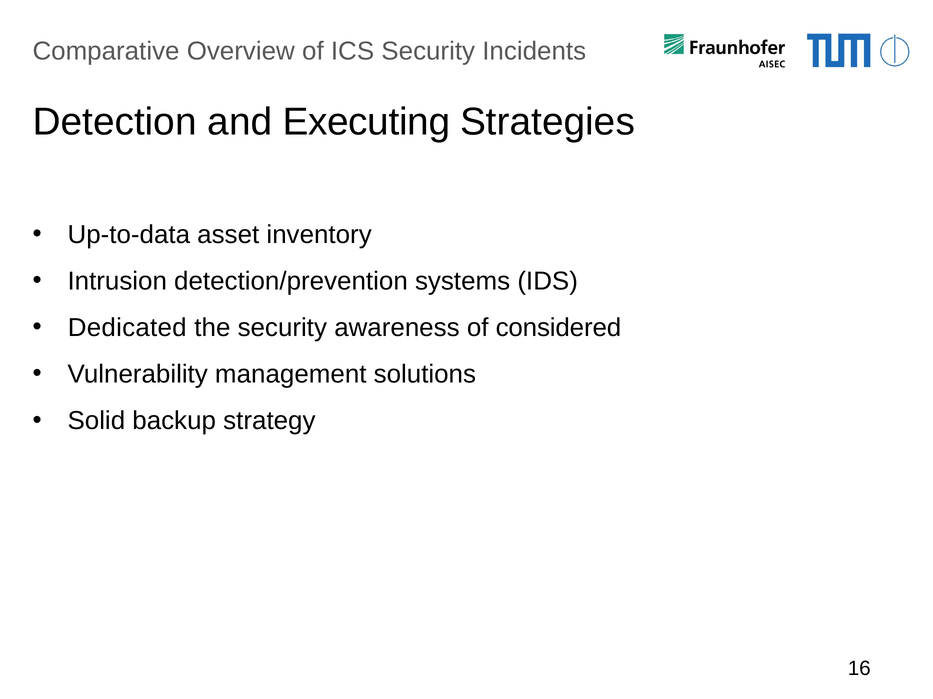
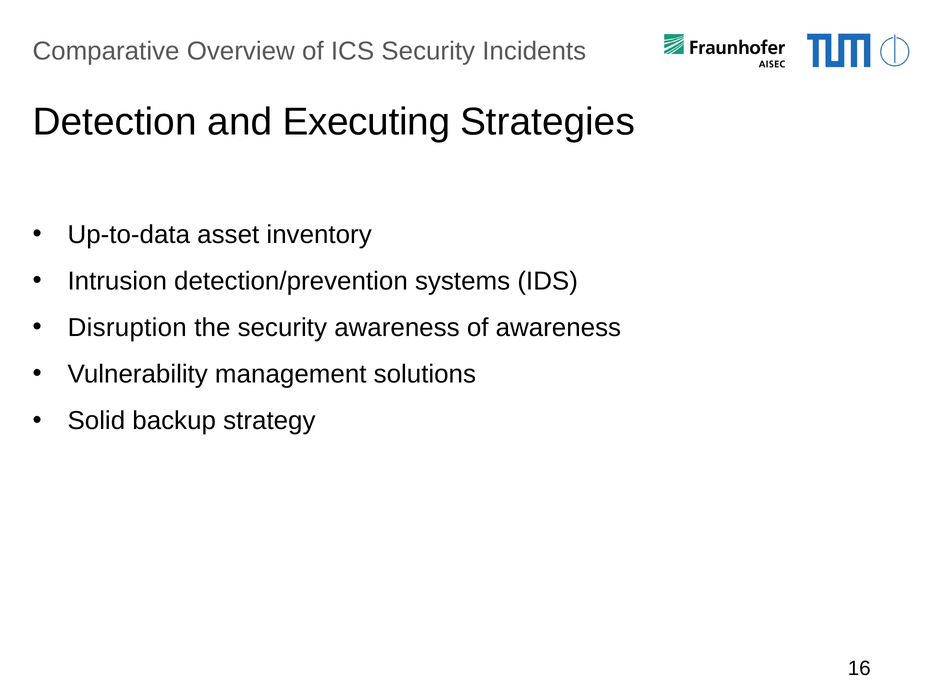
Dedicated: Dedicated -> Disruption
of considered: considered -> awareness
